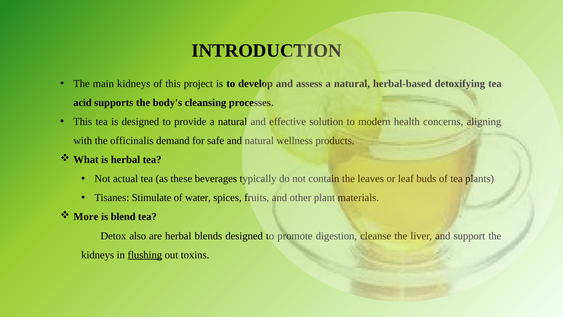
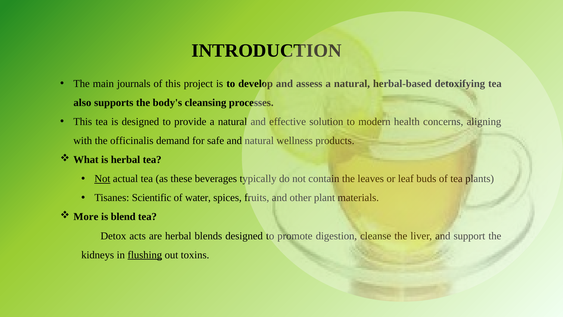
main kidneys: kidneys -> journals
acid: acid -> also
Not at (102, 179) underline: none -> present
Stimulate: Stimulate -> Scientific
also: also -> acts
